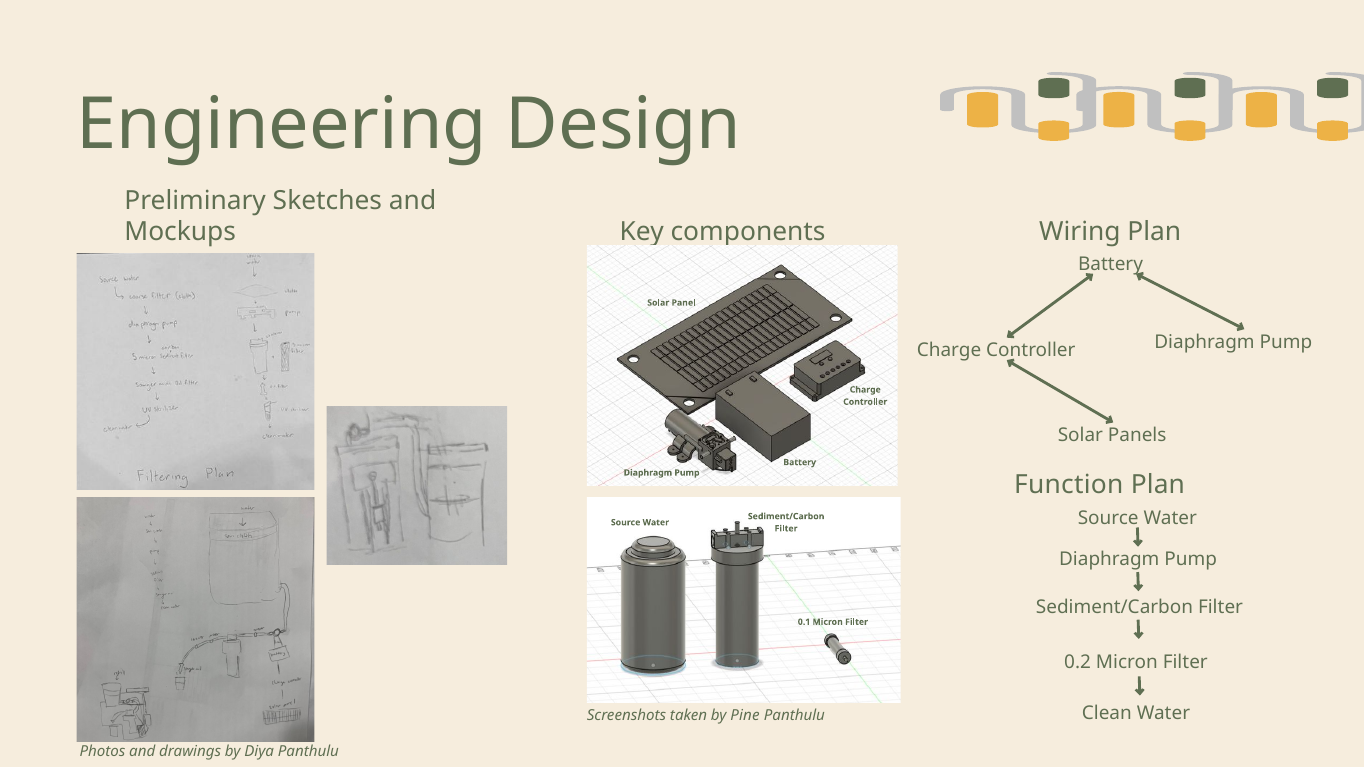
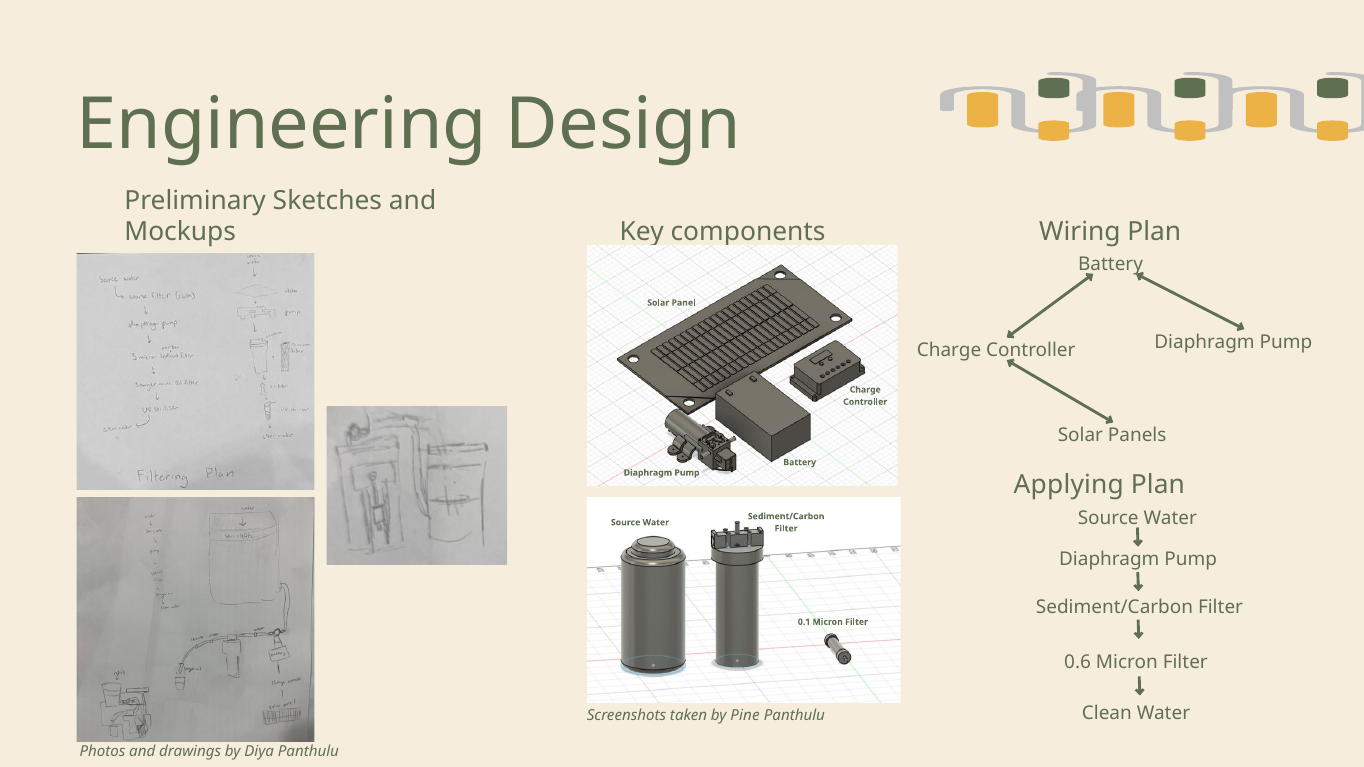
Function: Function -> Applying
0.2: 0.2 -> 0.6
